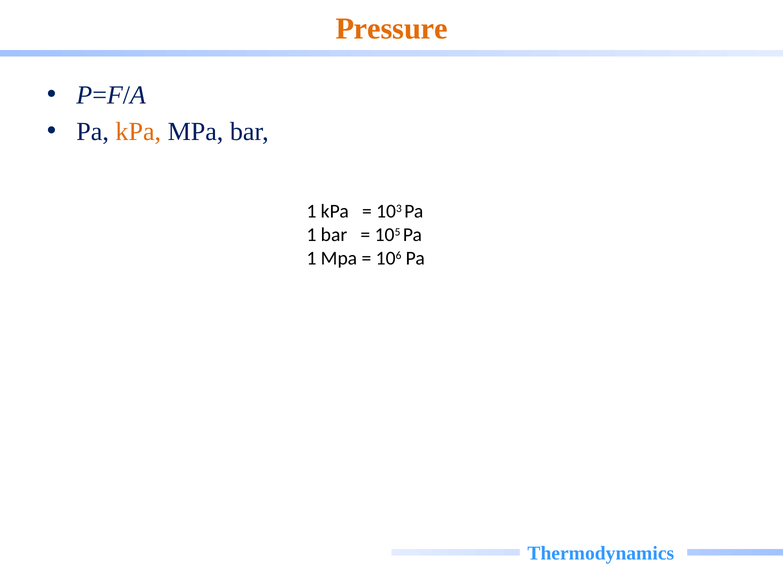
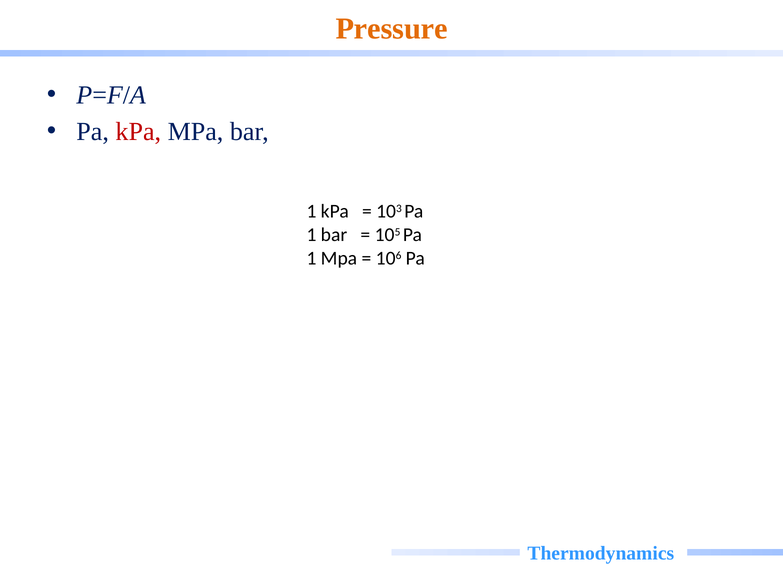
kPa at (138, 132) colour: orange -> red
